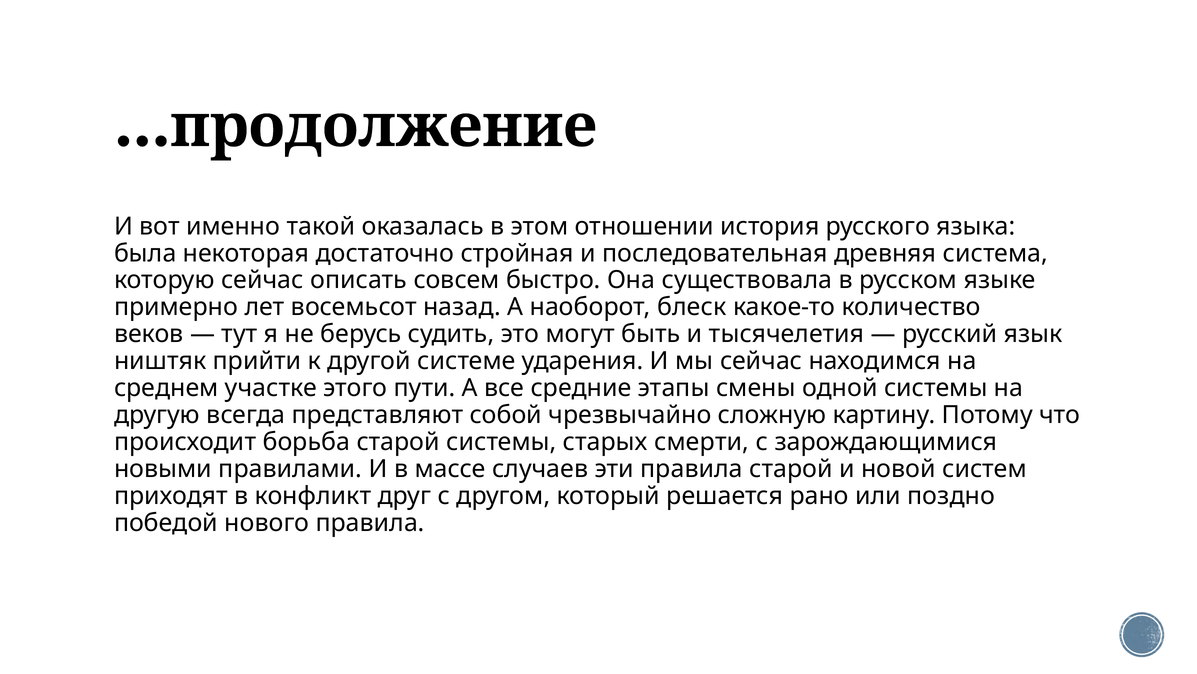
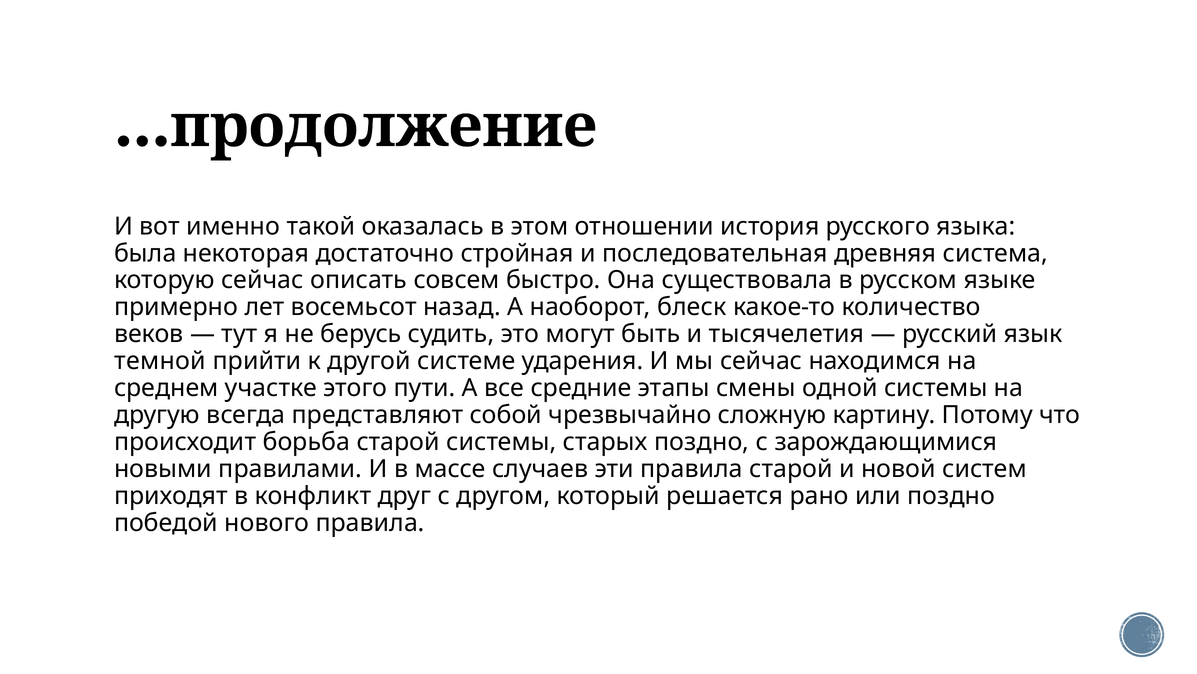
ништяк: ништяк -> темной
старых смерти: смерти -> поздно
